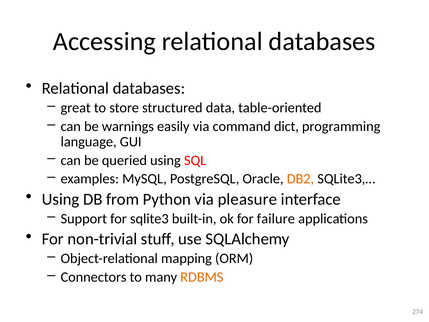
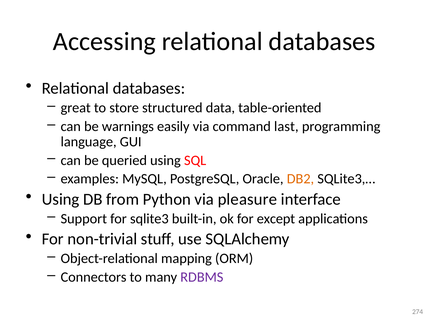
dict: dict -> last
failure: failure -> except
RDBMS colour: orange -> purple
